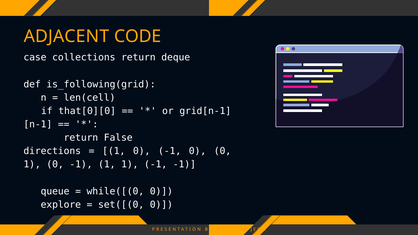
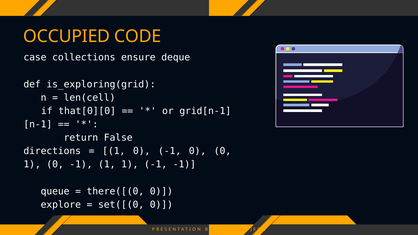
ADJACENT: ADJACENT -> OCCUPIED
collections return: return -> ensure
is_following(grid: is_following(grid -> is_exploring(grid
while([(0: while([(0 -> there([(0
